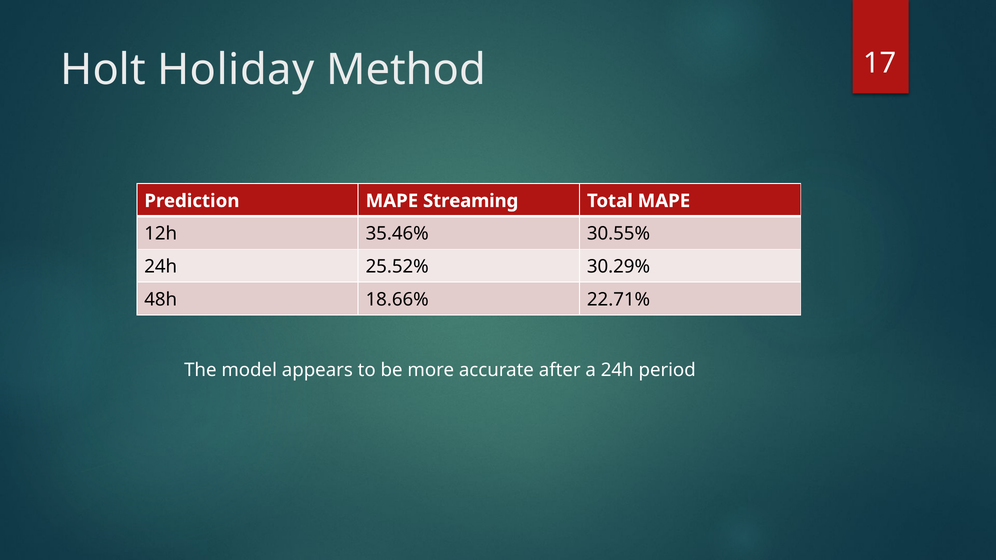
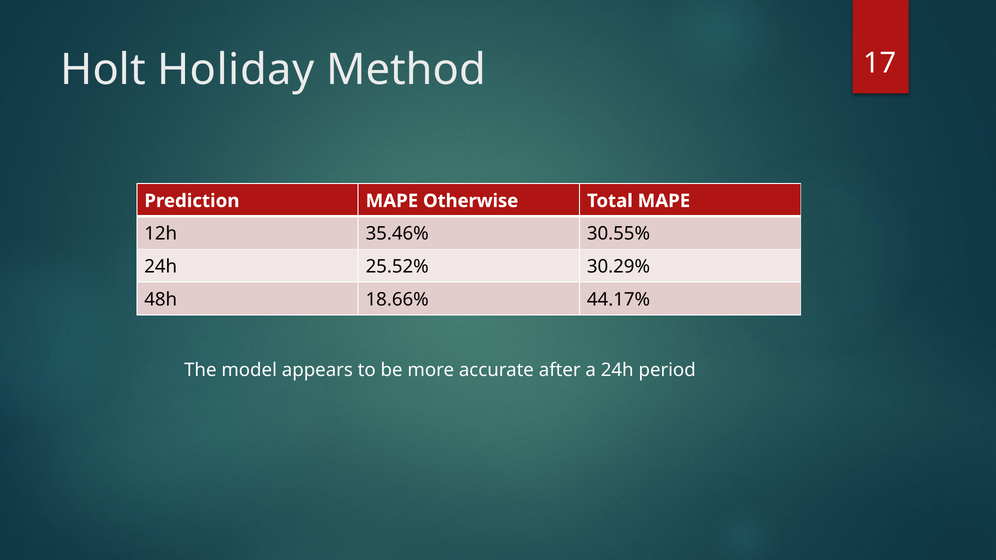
Streaming: Streaming -> Otherwise
22.71%: 22.71% -> 44.17%
